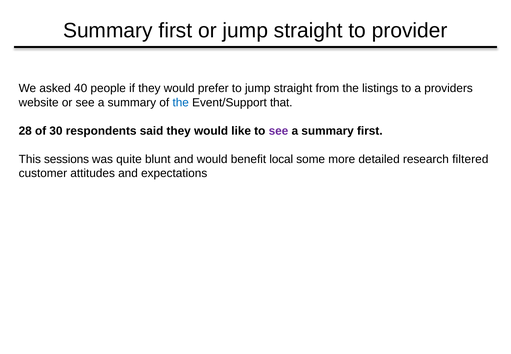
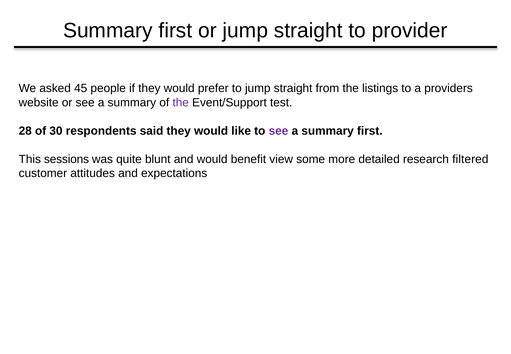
40: 40 -> 45
the at (181, 102) colour: blue -> purple
that: that -> test
local: local -> view
